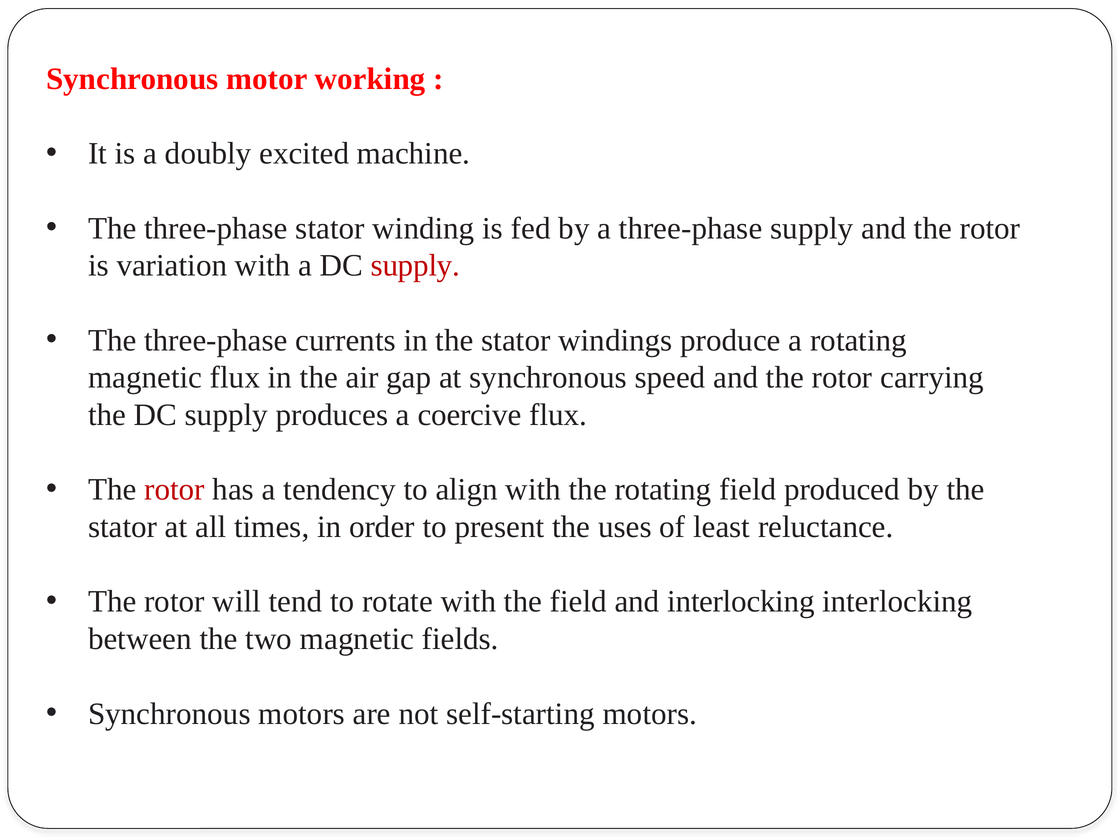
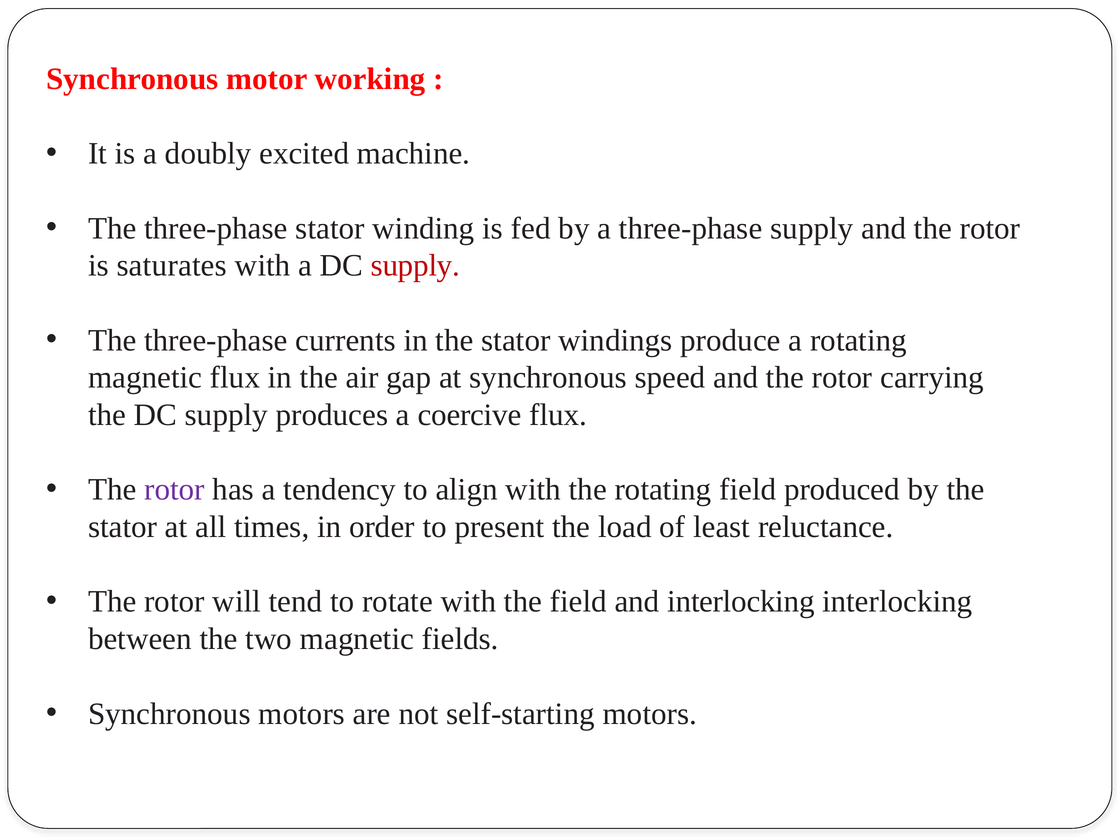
variation: variation -> saturates
rotor at (174, 490) colour: red -> purple
uses: uses -> load
